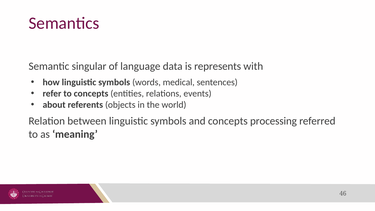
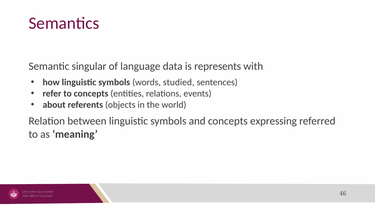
medical: medical -> studied
processing: processing -> expressing
